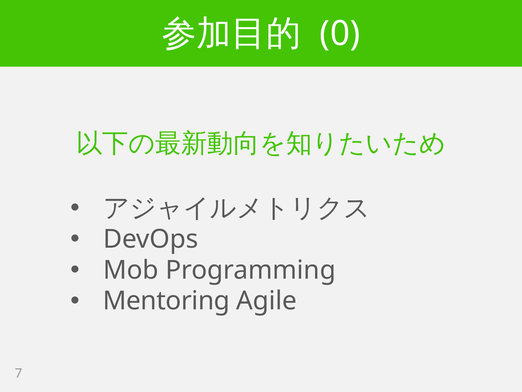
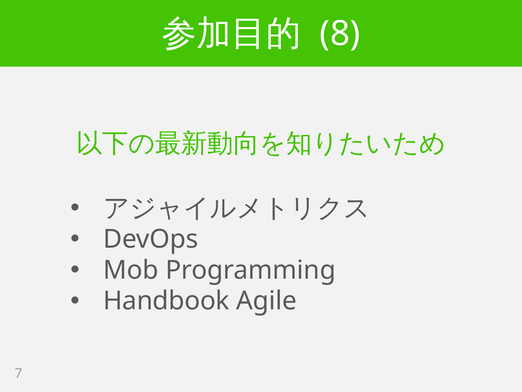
0: 0 -> 8
Mentoring: Mentoring -> Handbook
